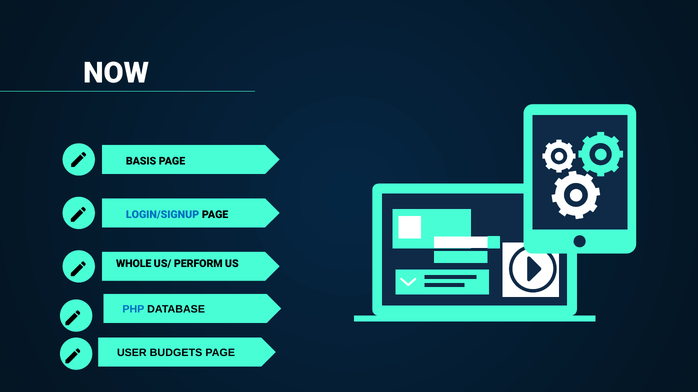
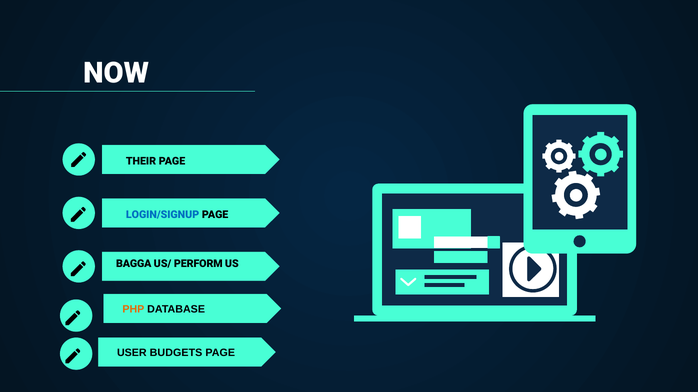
BASIS: BASIS -> THEIR
WHOLE: WHOLE -> BAGGA
PHP colour: blue -> orange
